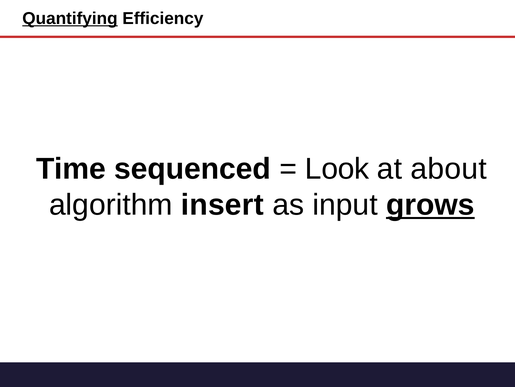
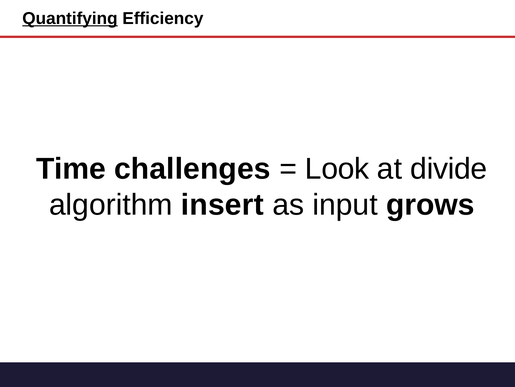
sequenced: sequenced -> challenges
about: about -> divide
grows underline: present -> none
